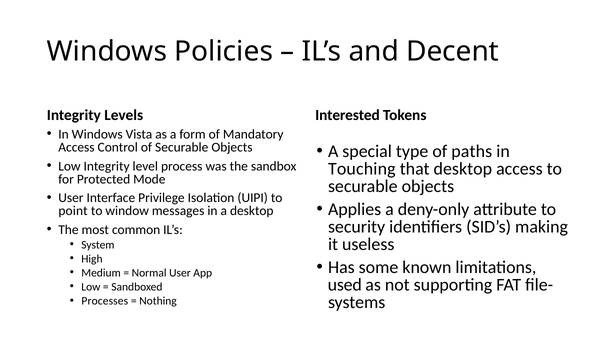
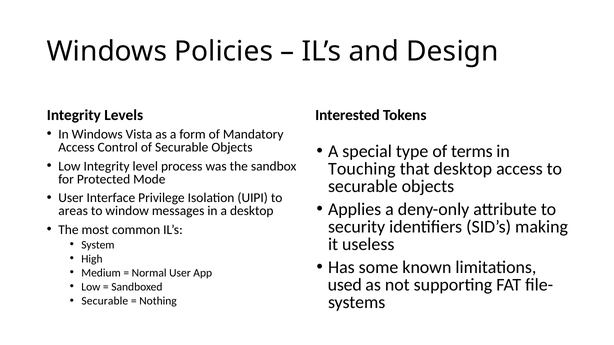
Decent: Decent -> Design
paths: paths -> terms
point: point -> areas
Processes at (105, 301): Processes -> Securable
